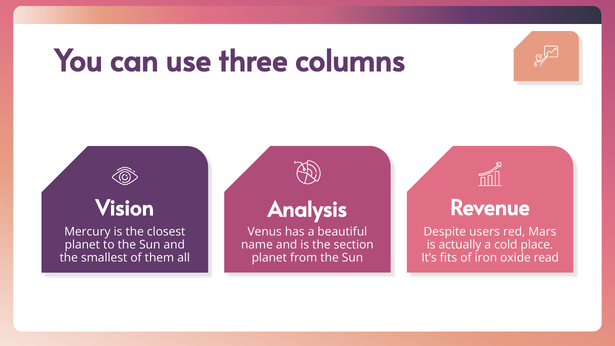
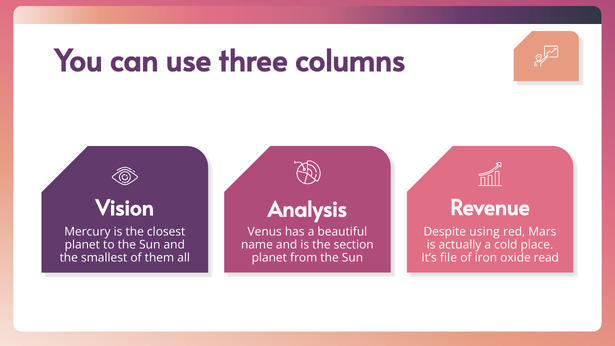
users: users -> using
fits: fits -> file
